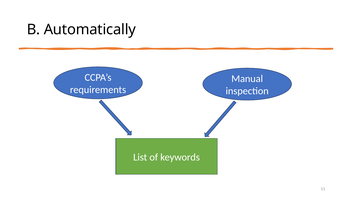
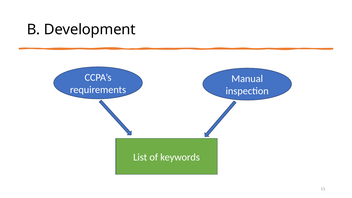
Automatically: Automatically -> Development
